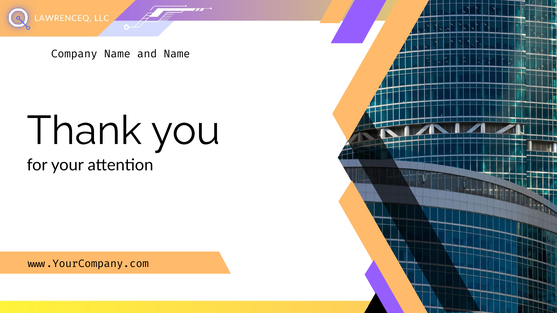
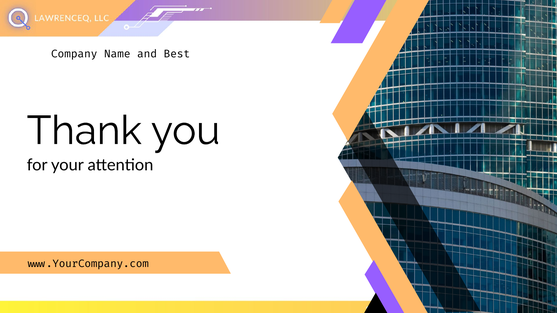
and Name: Name -> Best
